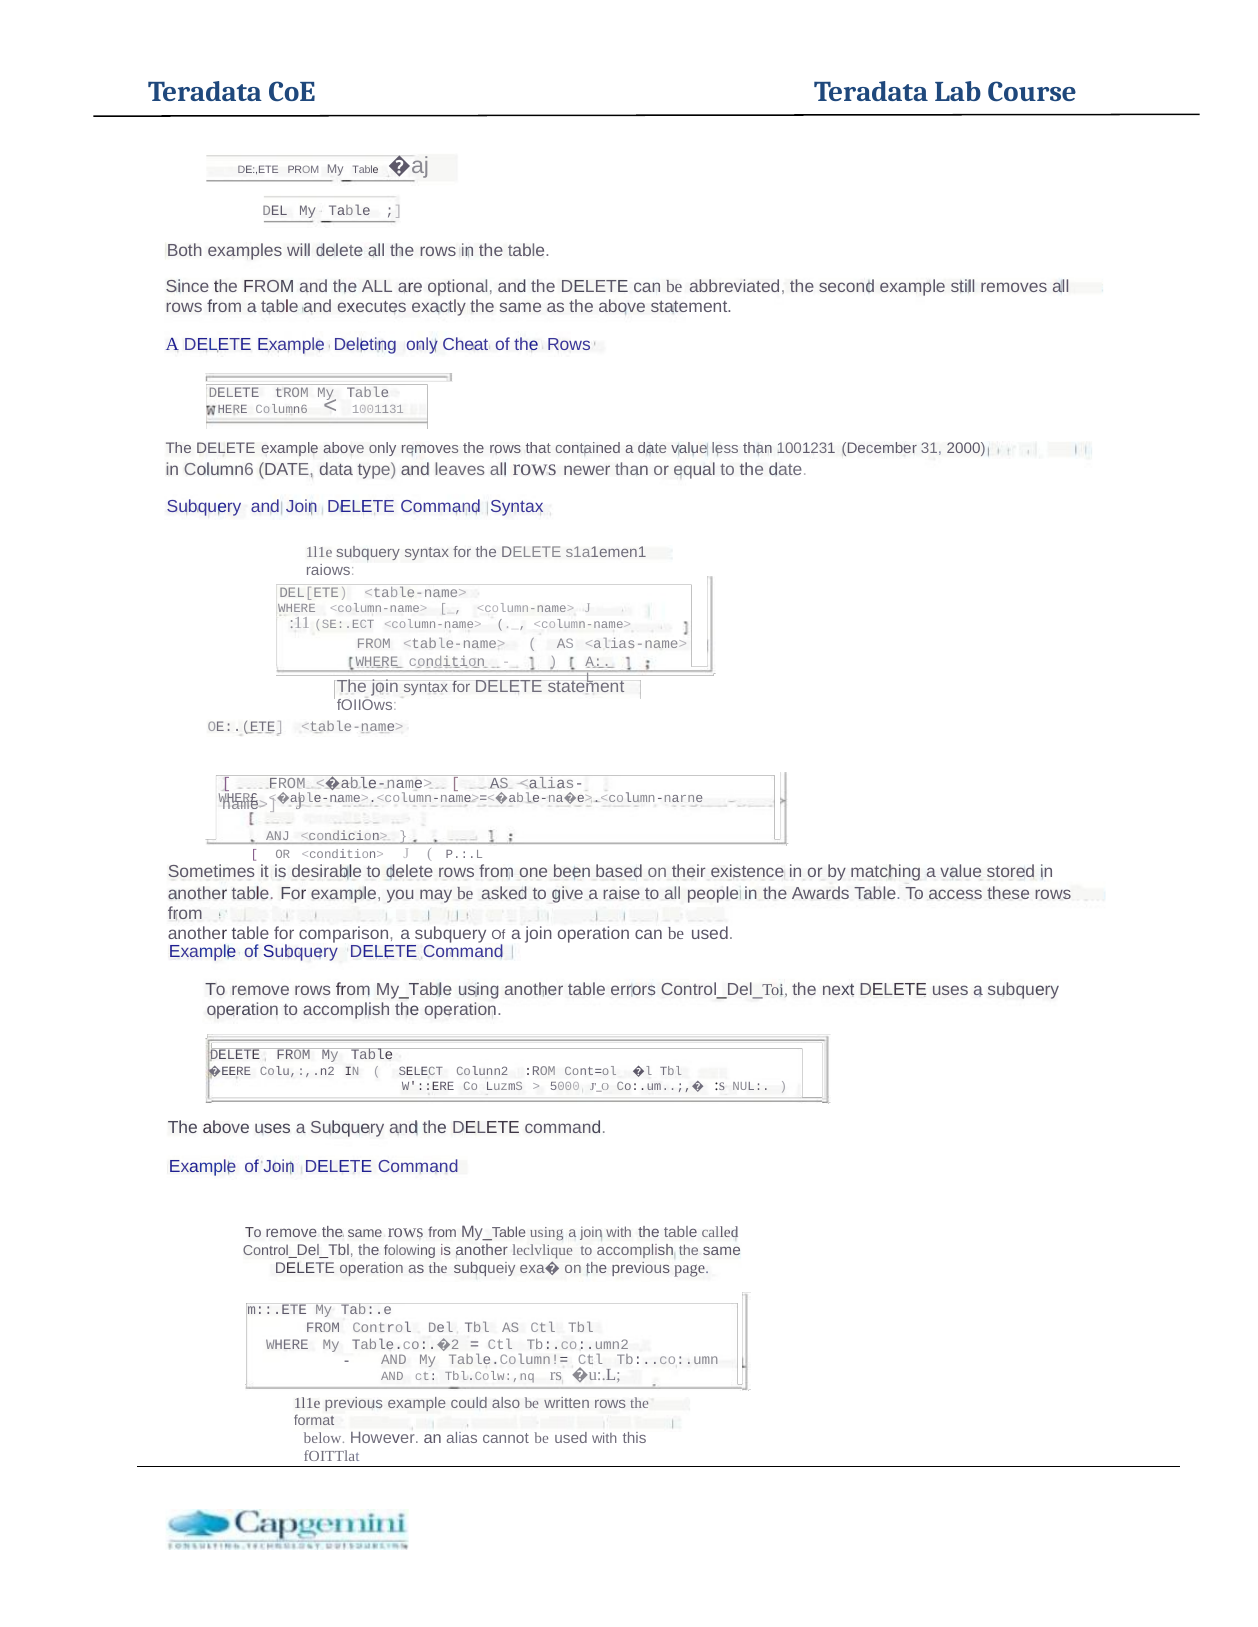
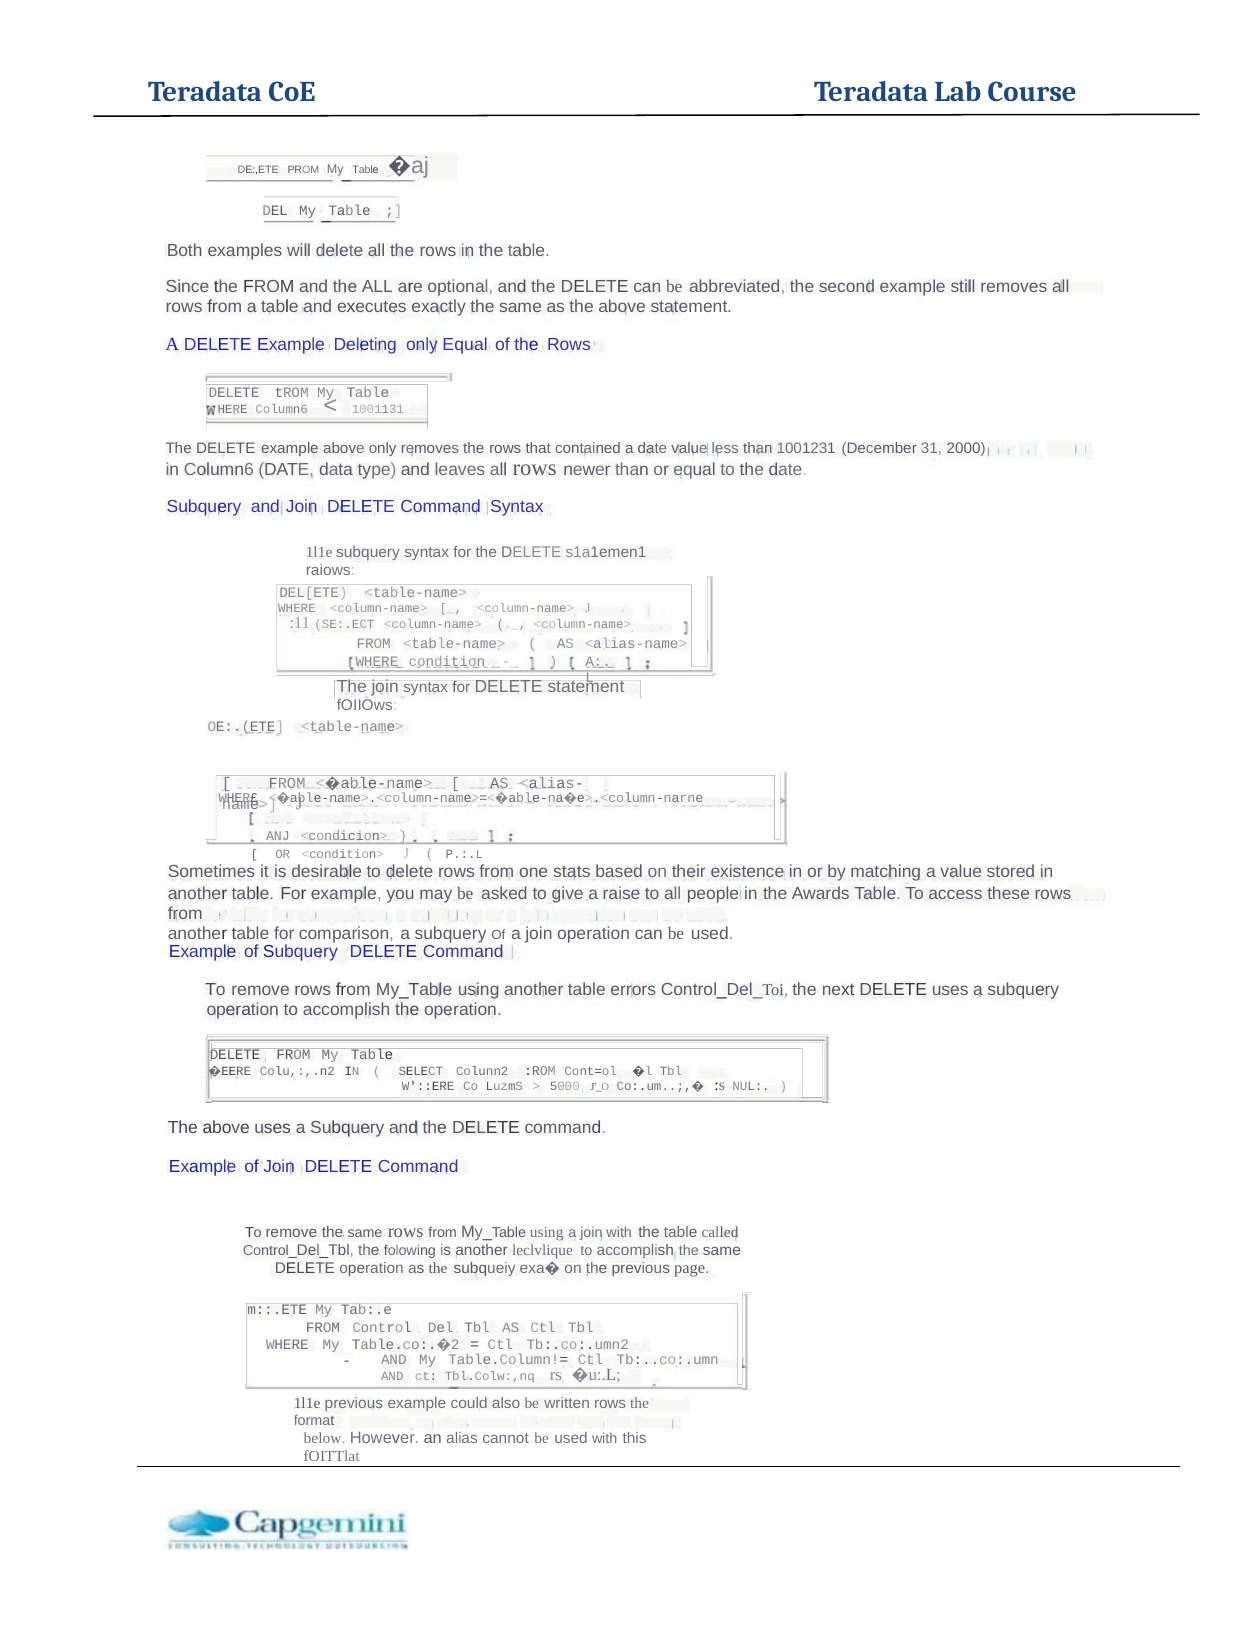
only Cheat: Cheat -> Equal
been: been -> stats
